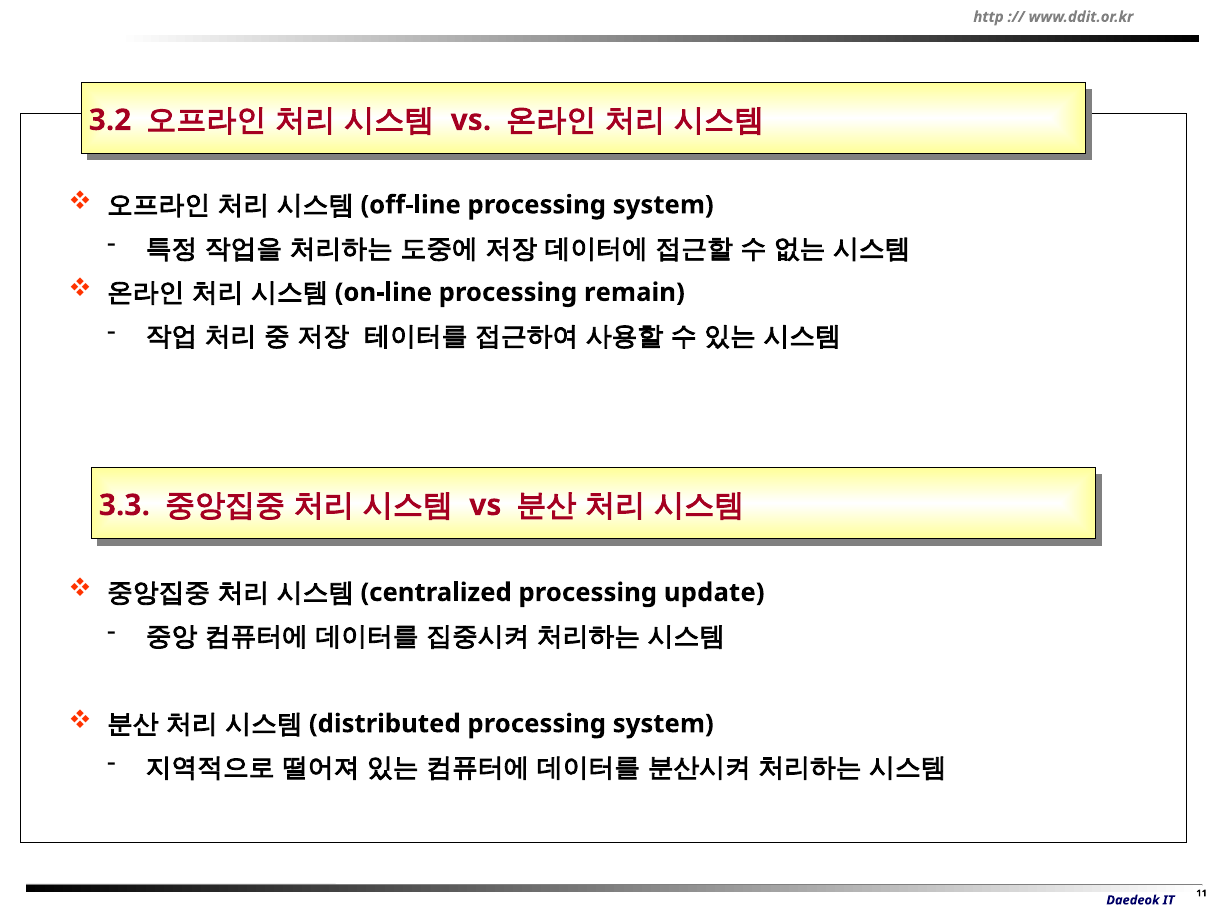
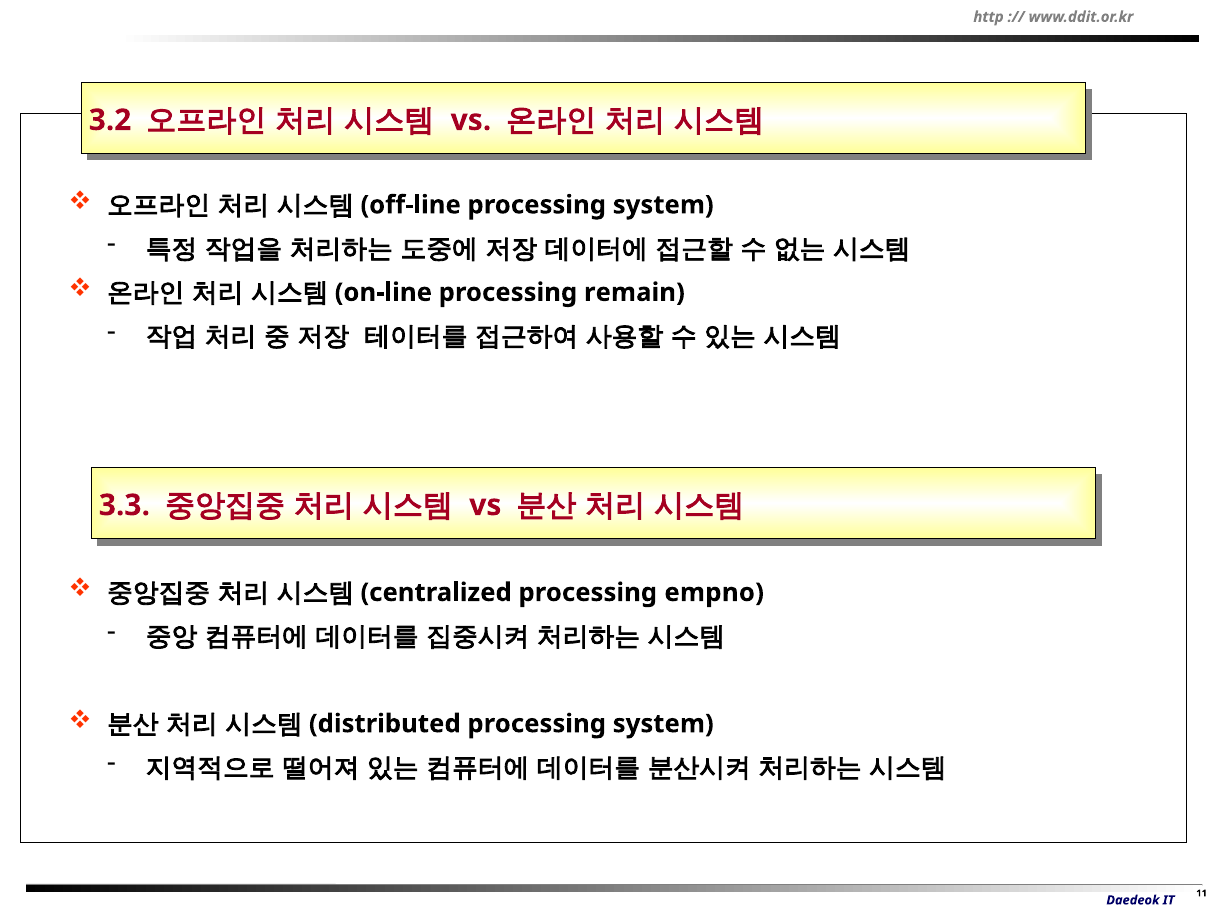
update: update -> empno
